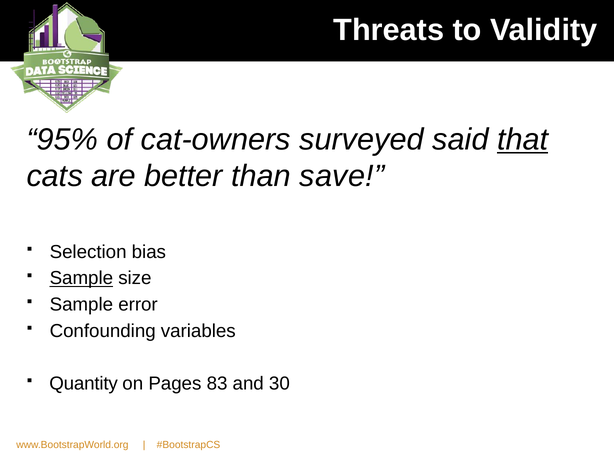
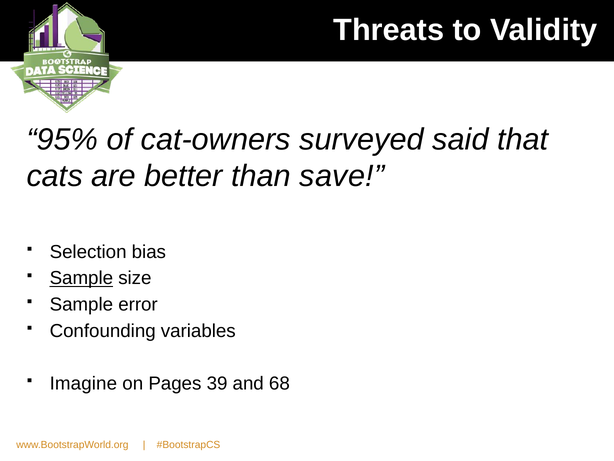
that underline: present -> none
Quantity: Quantity -> Imagine
83: 83 -> 39
30: 30 -> 68
